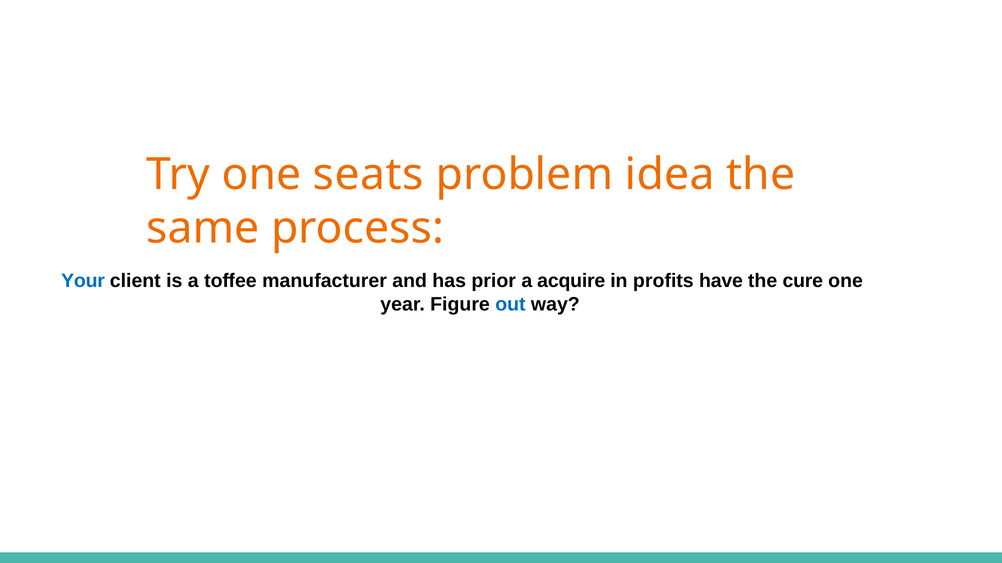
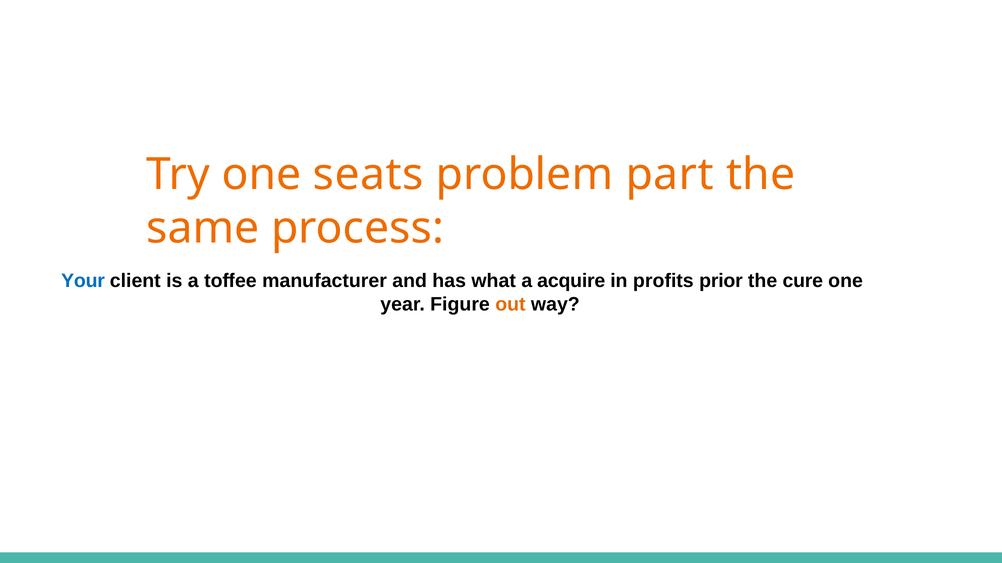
idea: idea -> part
prior: prior -> what
have: have -> prior
out colour: blue -> orange
